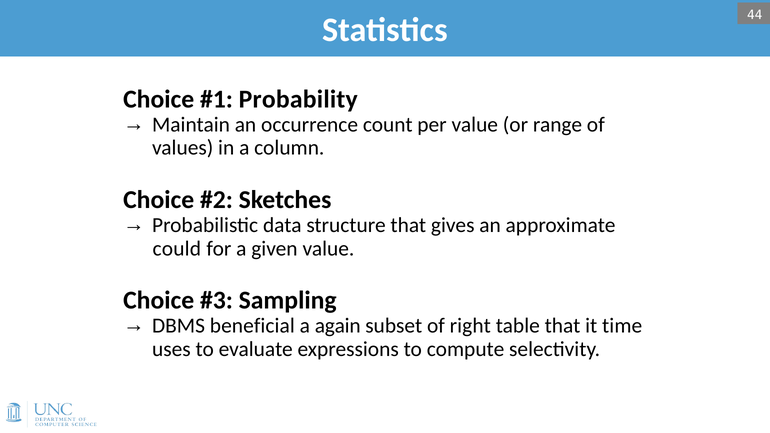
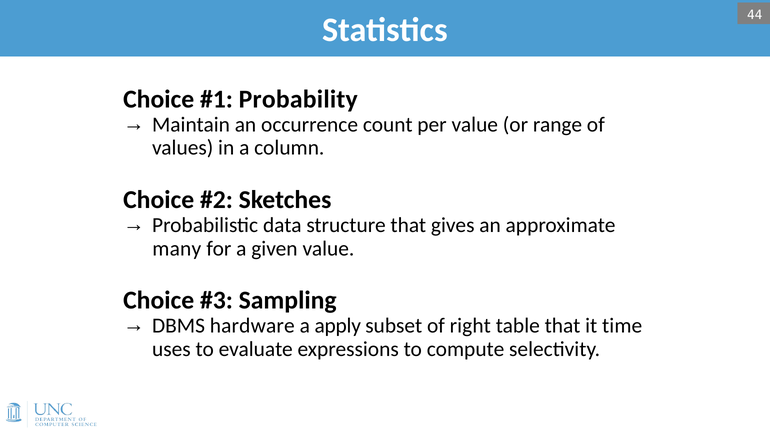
could: could -> many
beneficial: beneficial -> hardware
again: again -> apply
